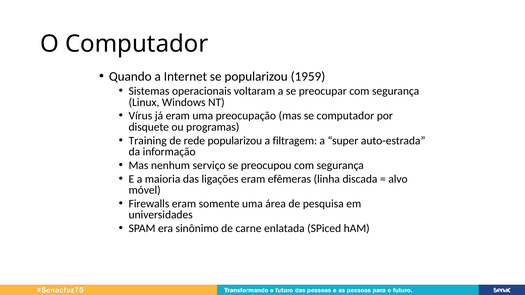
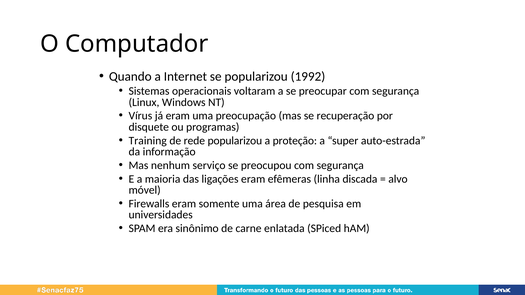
1959: 1959 -> 1992
se computador: computador -> recuperação
filtragem: filtragem -> proteção
